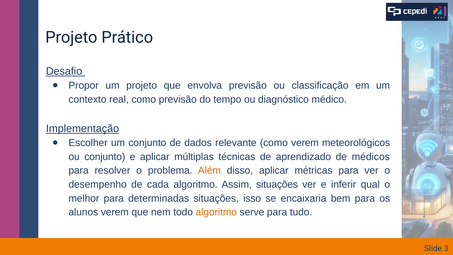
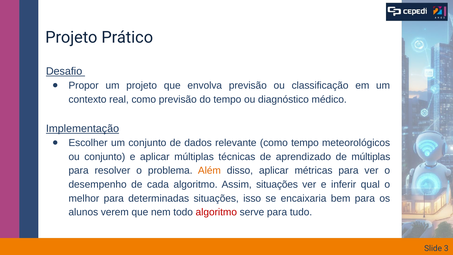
como verem: verem -> tempo
de médicos: médicos -> múltiplas
algoritmo at (216, 212) colour: orange -> red
